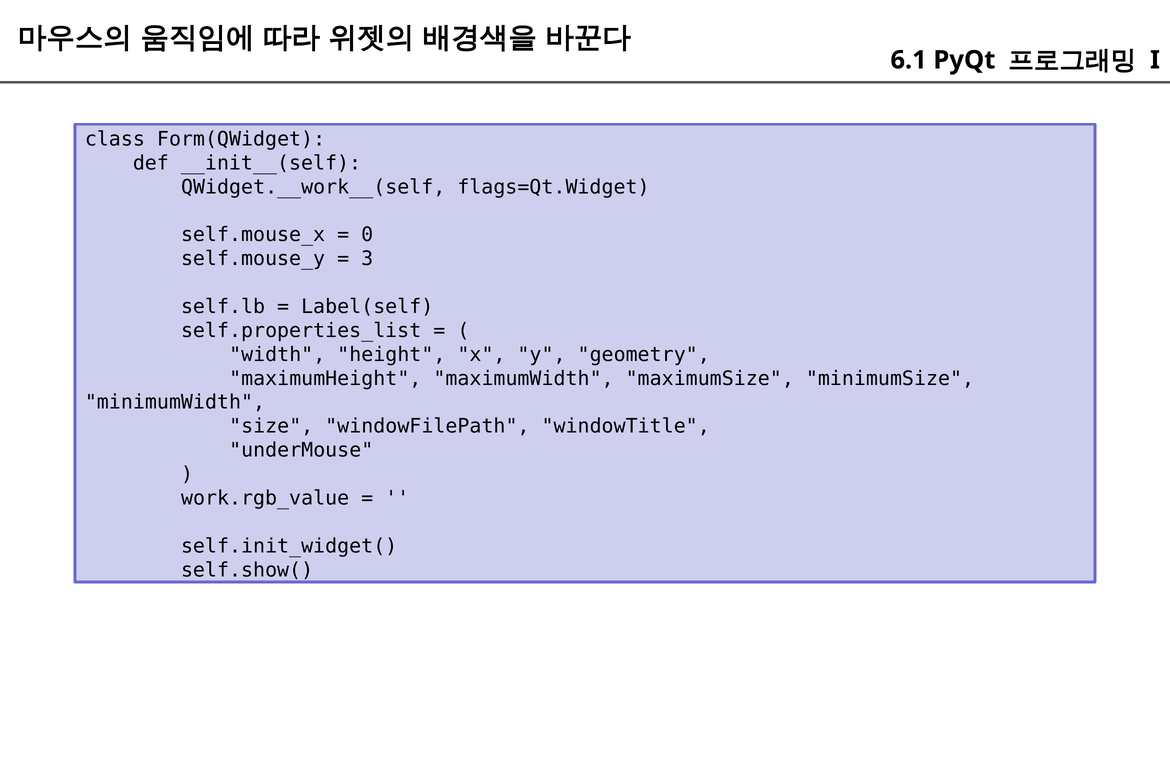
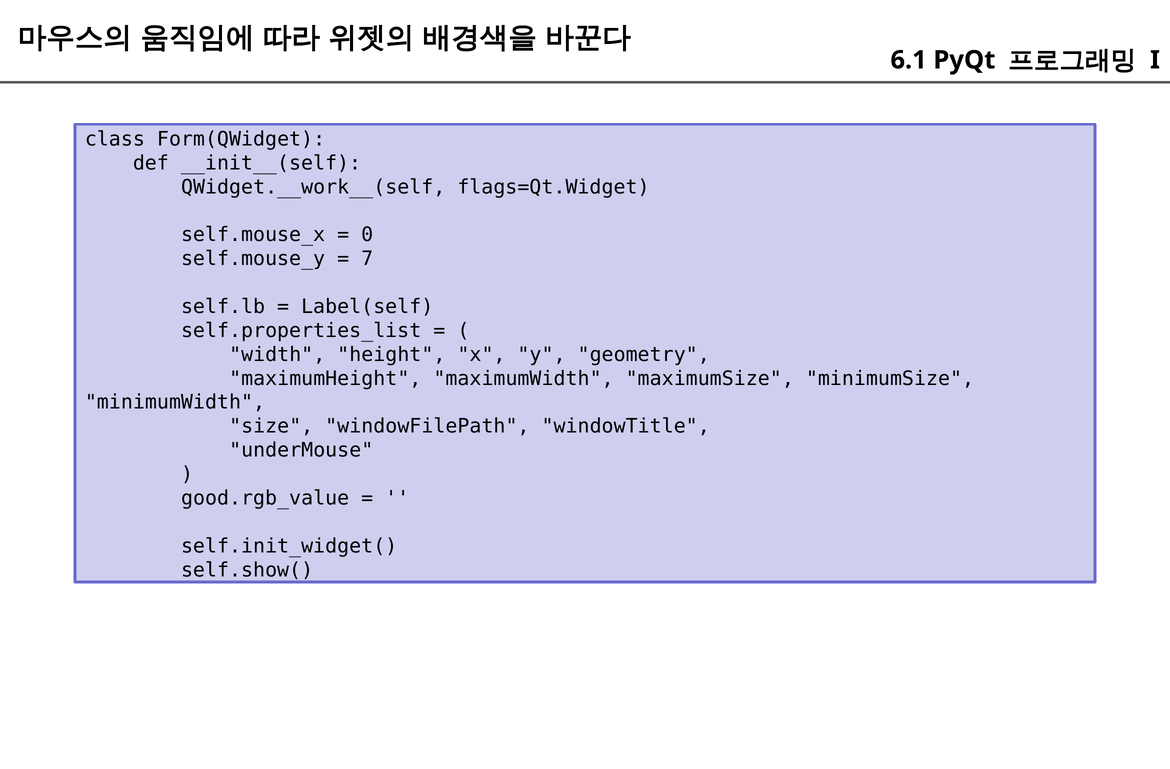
3: 3 -> 7
work.rgb_value: work.rgb_value -> good.rgb_value
